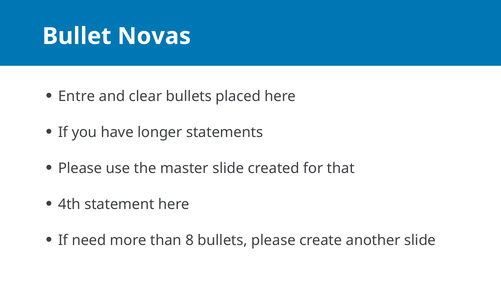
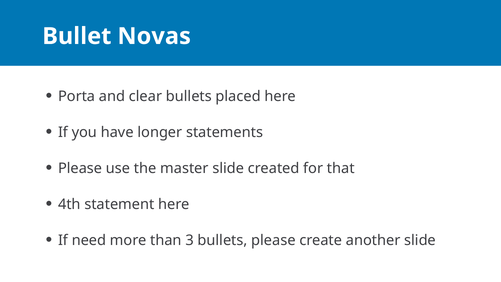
Entre: Entre -> Porta
8: 8 -> 3
